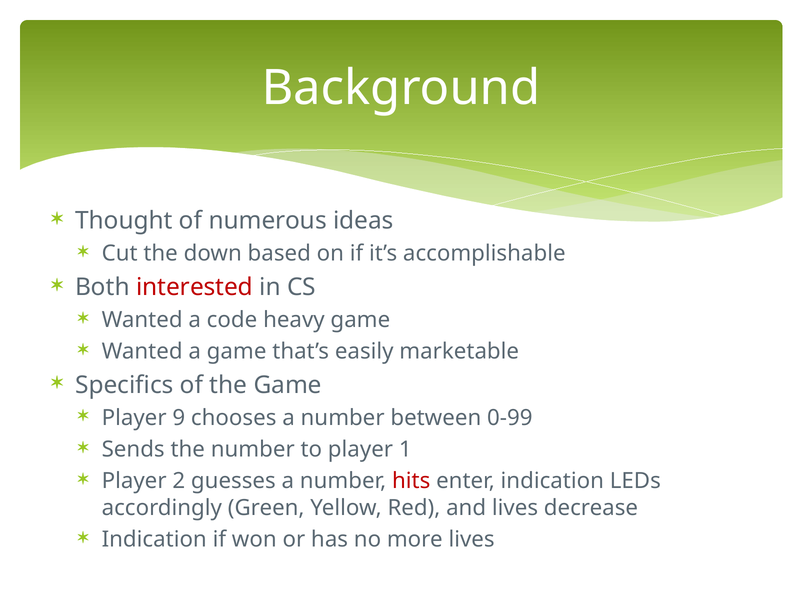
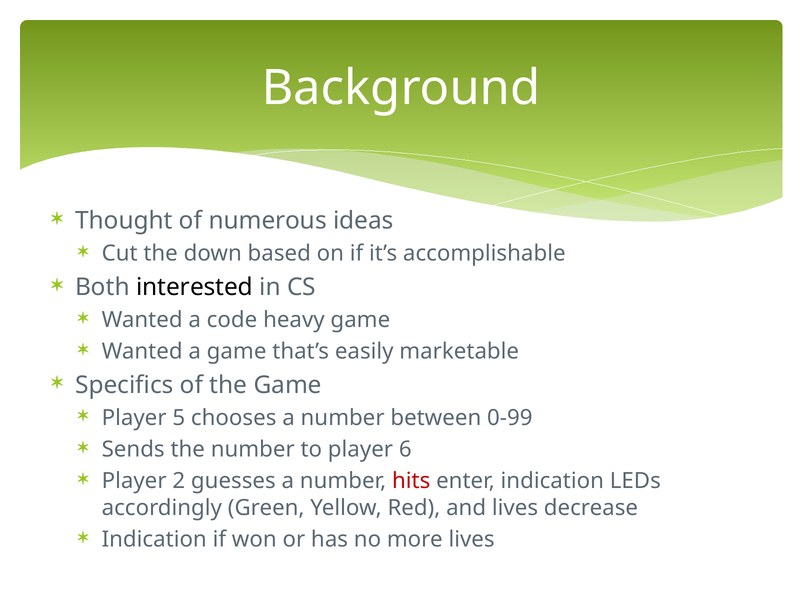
interested colour: red -> black
9: 9 -> 5
1: 1 -> 6
